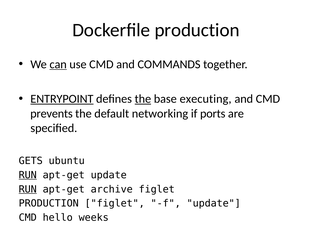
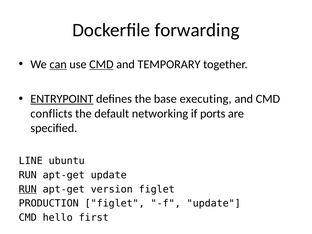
Dockerfile production: production -> forwarding
CMD at (101, 64) underline: none -> present
COMMANDS: COMMANDS -> TEMPORARY
the at (143, 99) underline: present -> none
prevents: prevents -> conflicts
GETS: GETS -> LINE
RUN at (28, 175) underline: present -> none
archive: archive -> version
weeks: weeks -> first
